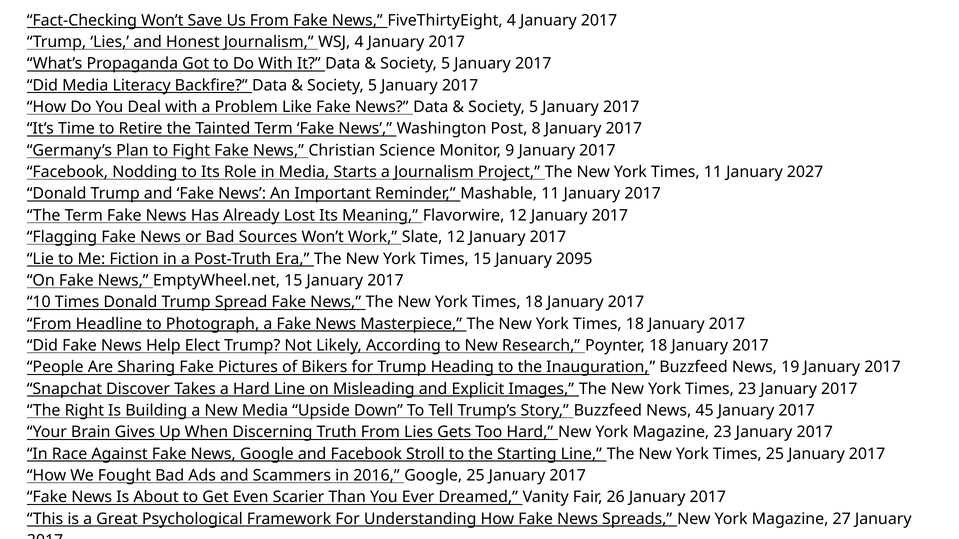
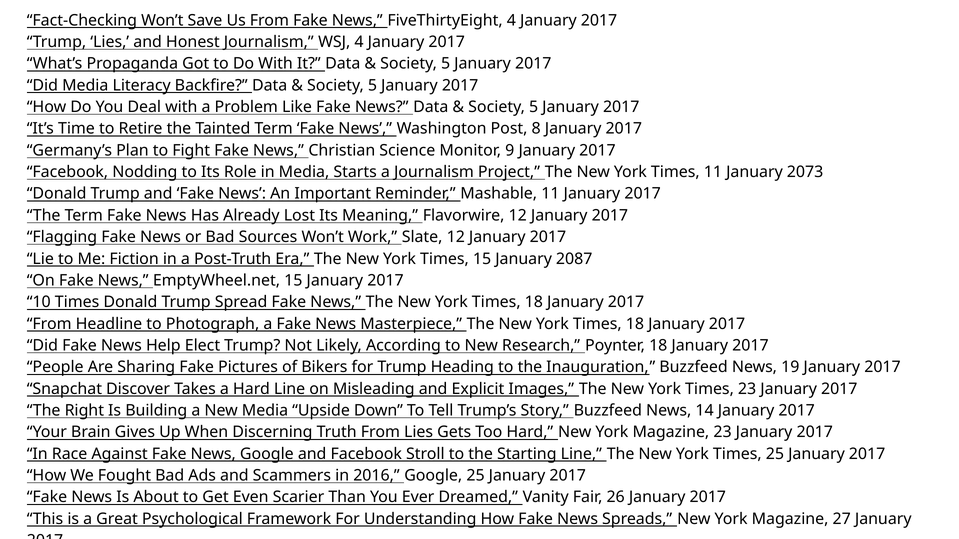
2027: 2027 -> 2073
2095: 2095 -> 2087
45: 45 -> 14
